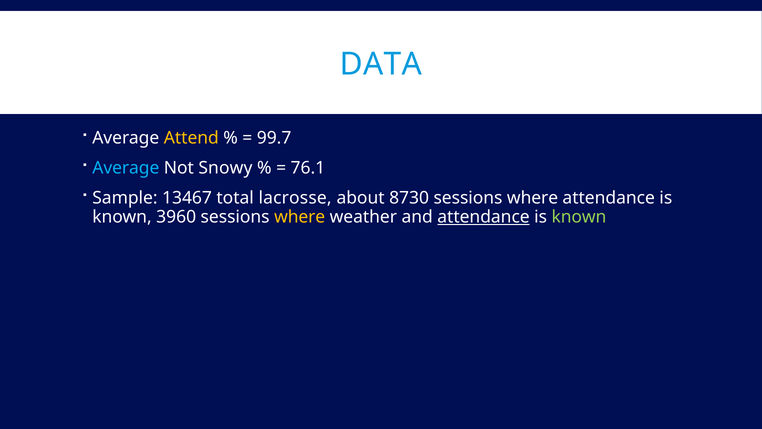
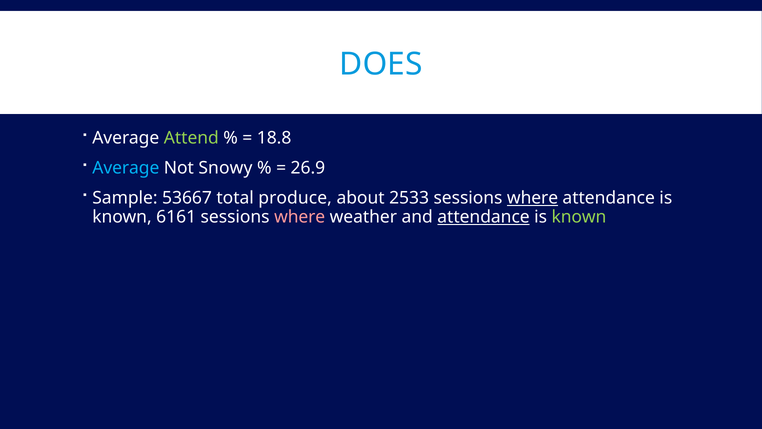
DATA: DATA -> DOES
Attend colour: yellow -> light green
99.7: 99.7 -> 18.8
76.1: 76.1 -> 26.9
13467: 13467 -> 53667
lacrosse: lacrosse -> produce
8730: 8730 -> 2533
where at (533, 198) underline: none -> present
3960: 3960 -> 6161
where at (300, 217) colour: yellow -> pink
